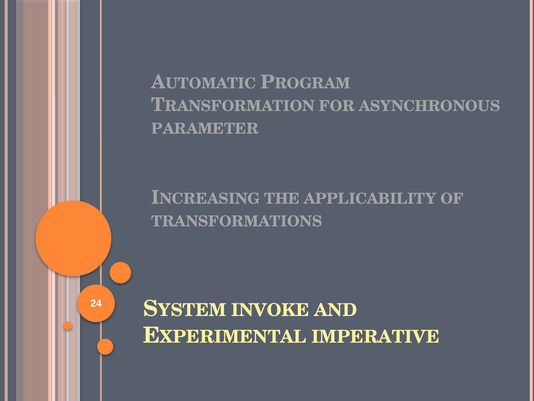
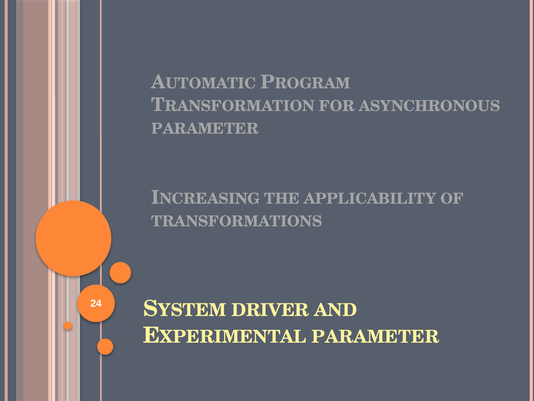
INVOKE: INVOKE -> DRIVER
IMPERATIVE at (375, 337): IMPERATIVE -> PARAMETER
